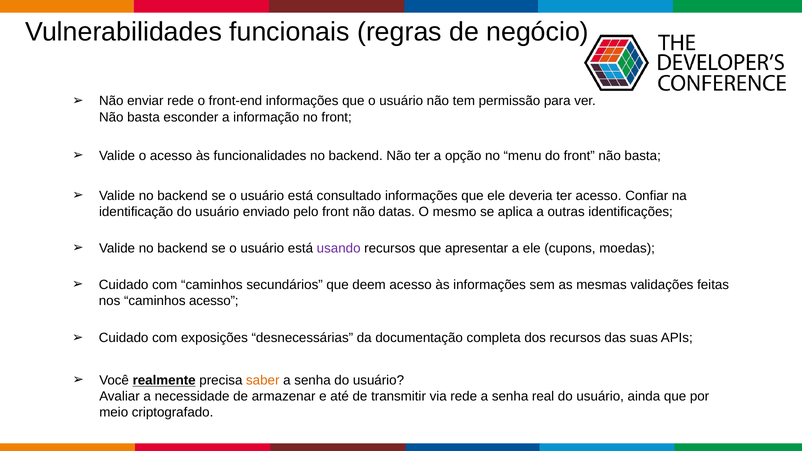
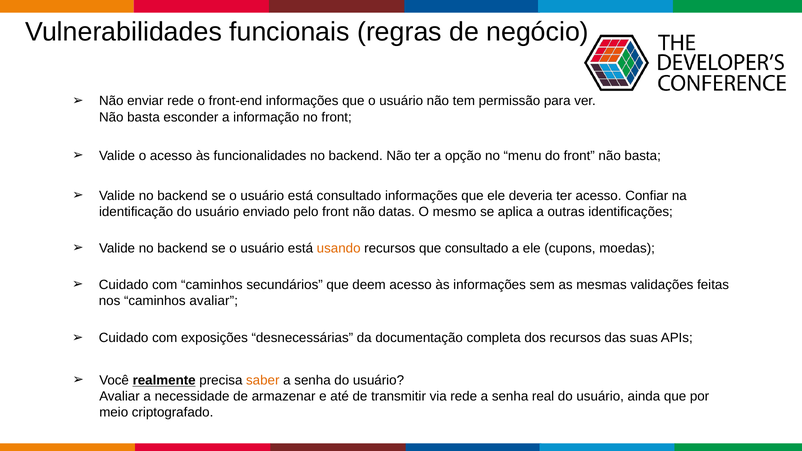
usando colour: purple -> orange
que apresentar: apresentar -> consultado
caminhos acesso: acesso -> avaliar
